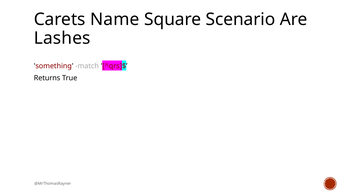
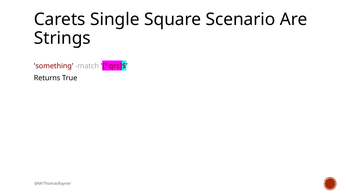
Name: Name -> Single
Lashes: Lashes -> Strings
